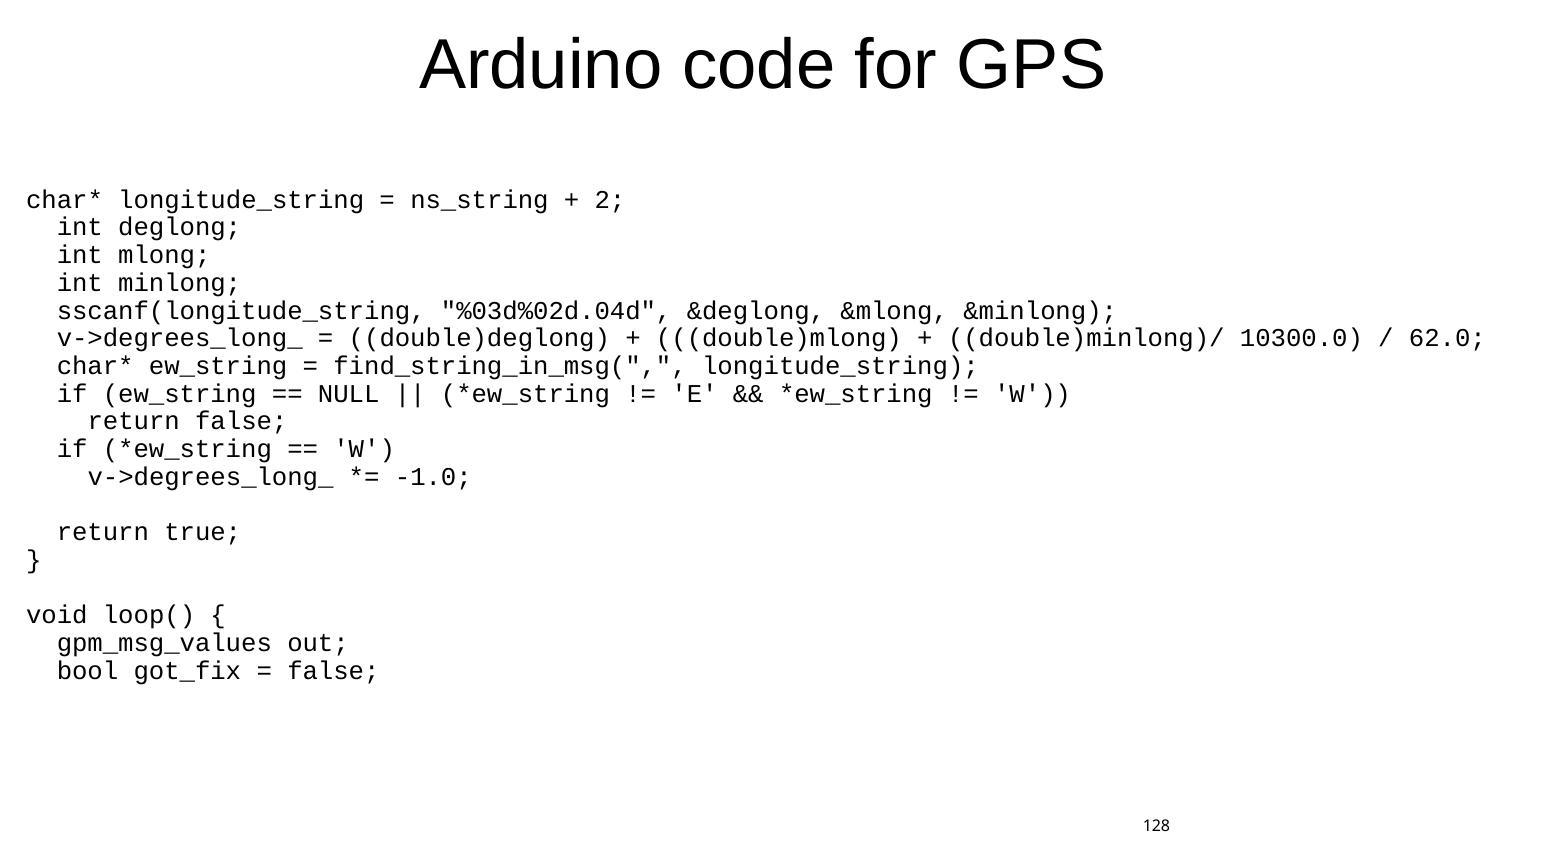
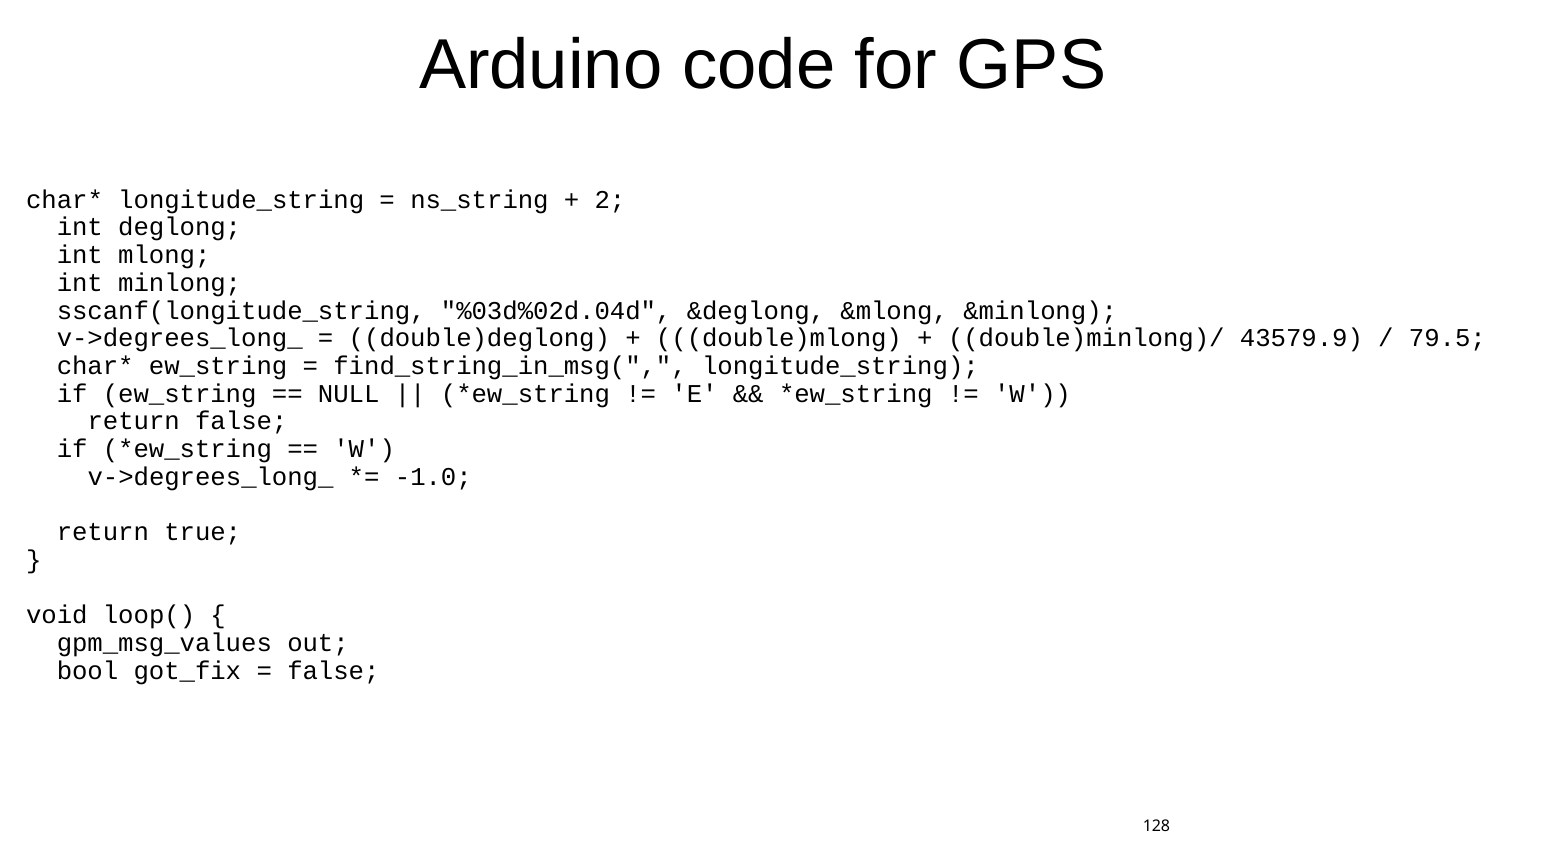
10300.0: 10300.0 -> 43579.9
62.0: 62.0 -> 79.5
